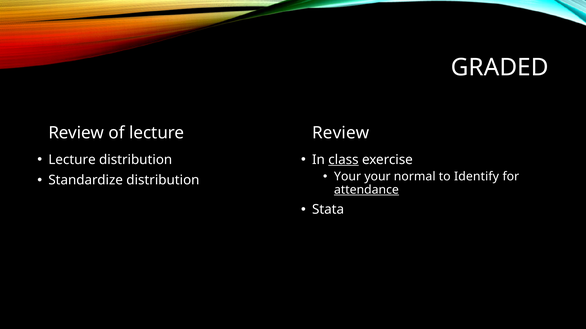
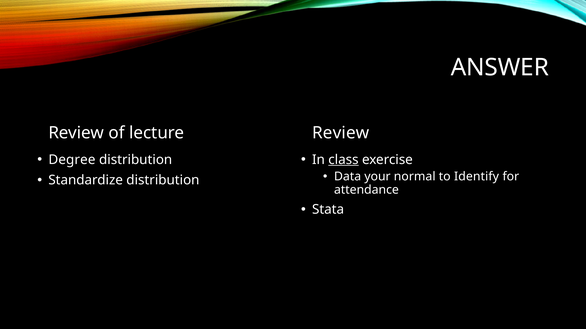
GRADED: GRADED -> ANSWER
Lecture at (72, 160): Lecture -> Degree
Your at (348, 177): Your -> Data
attendance underline: present -> none
